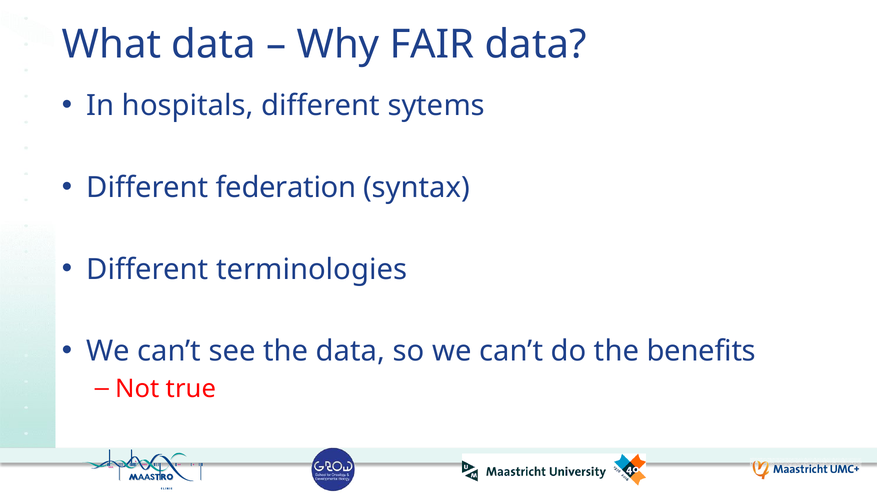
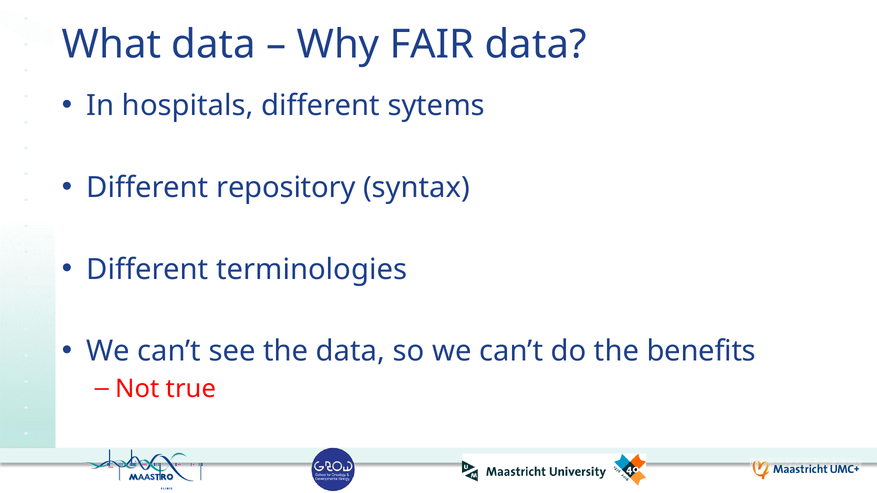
federation: federation -> repository
